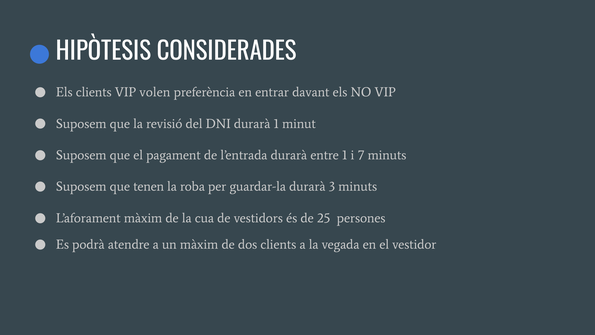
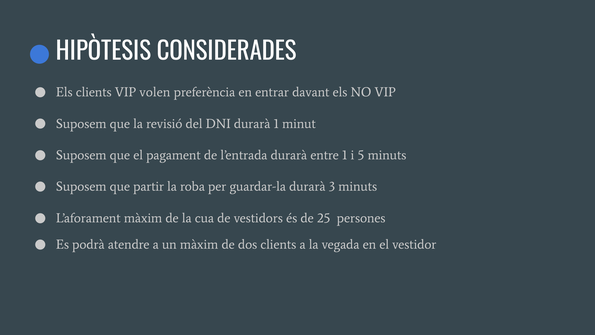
7: 7 -> 5
tenen: tenen -> partir
